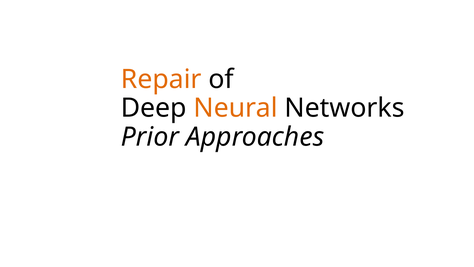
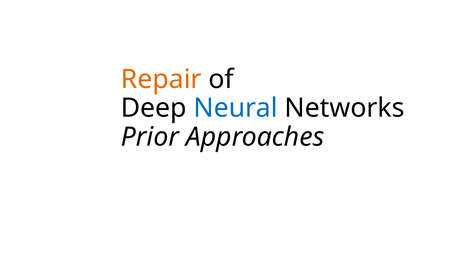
Neural colour: orange -> blue
